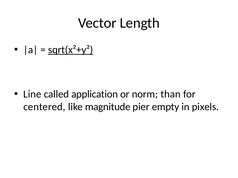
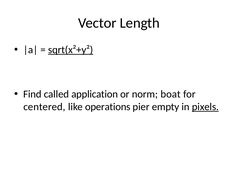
Line: Line -> Find
than: than -> boat
magnitude: magnitude -> operations
pixels underline: none -> present
